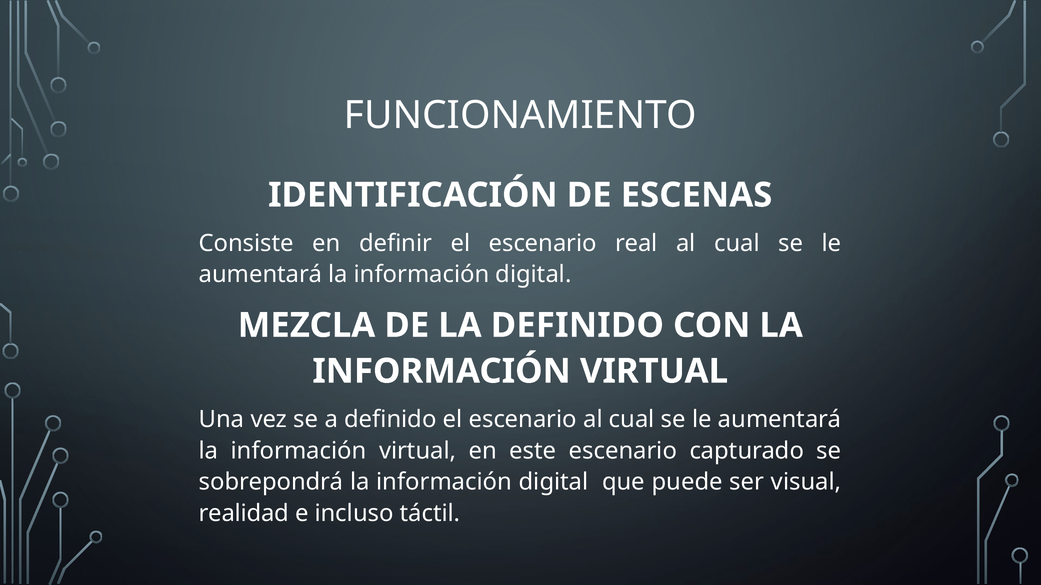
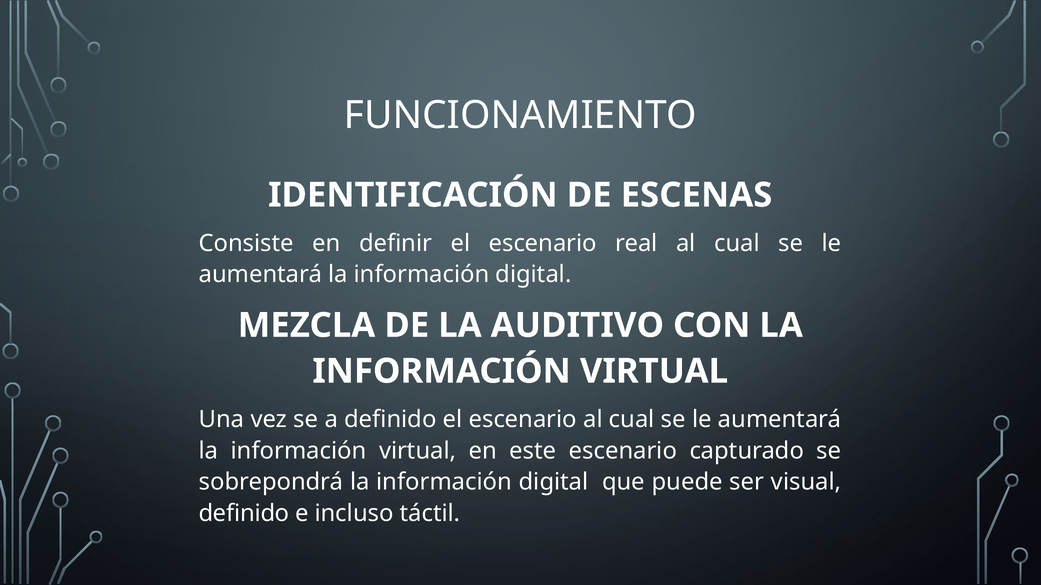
LA DEFINIDO: DEFINIDO -> AUDITIVO
realidad at (244, 514): realidad -> definido
